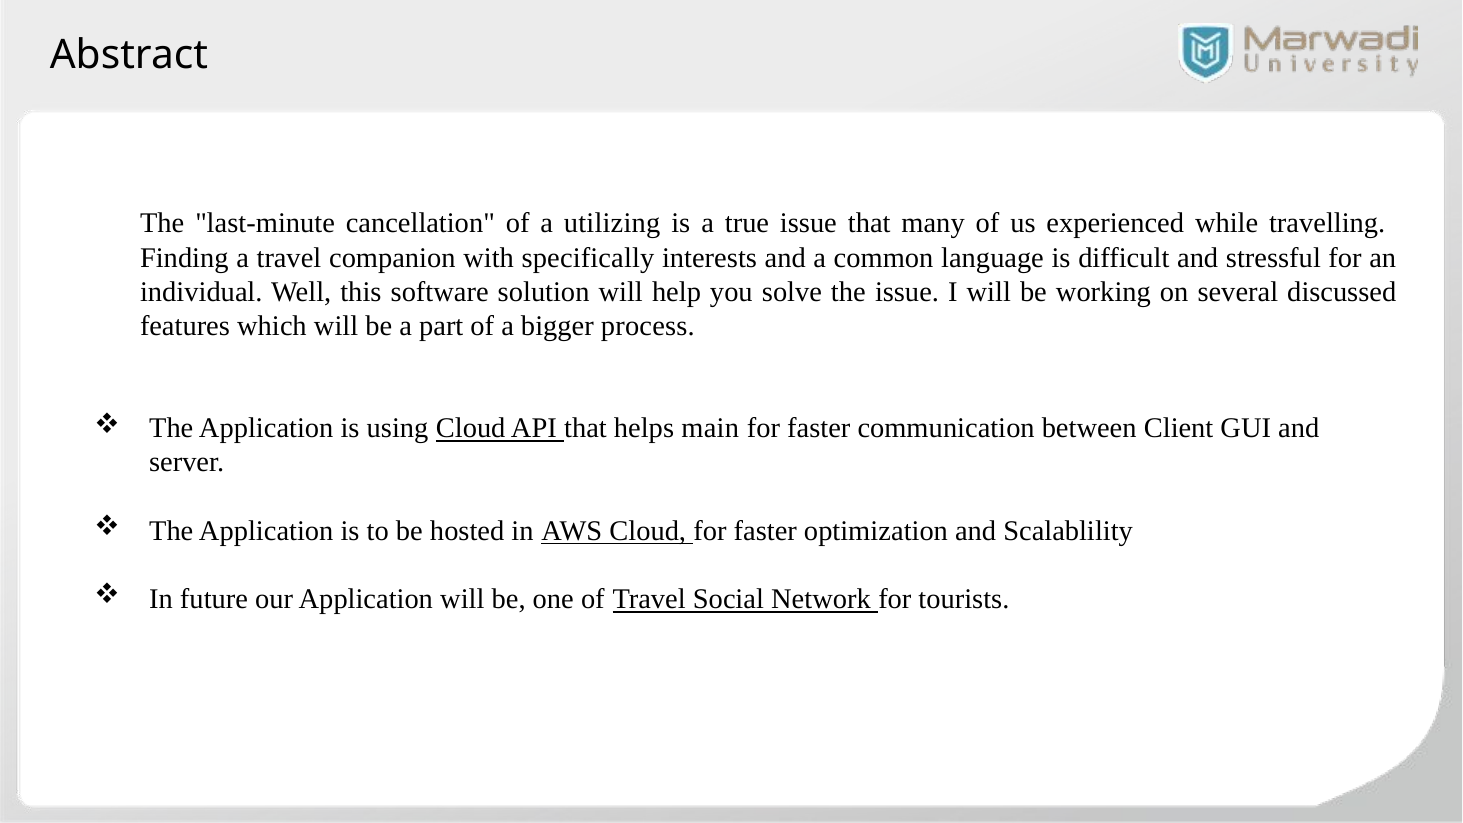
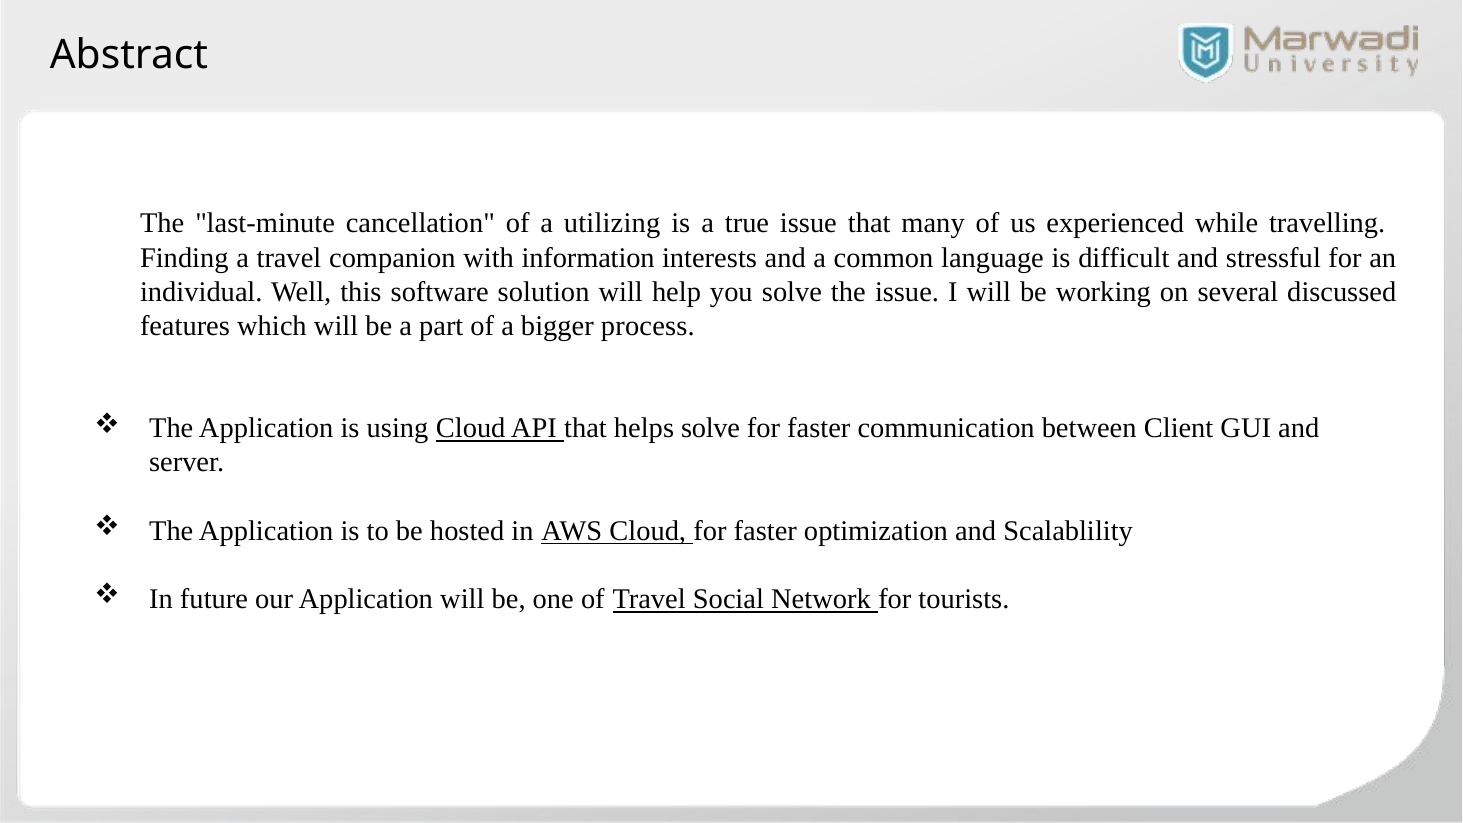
specifically: specifically -> information
helps main: main -> solve
